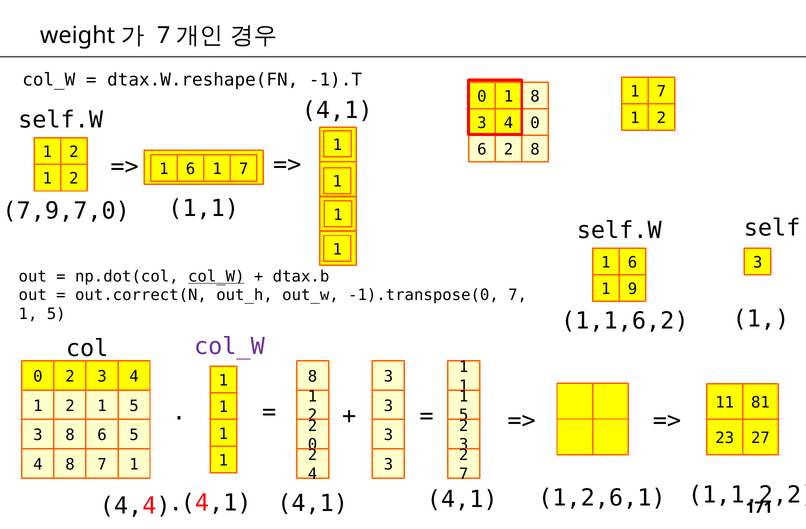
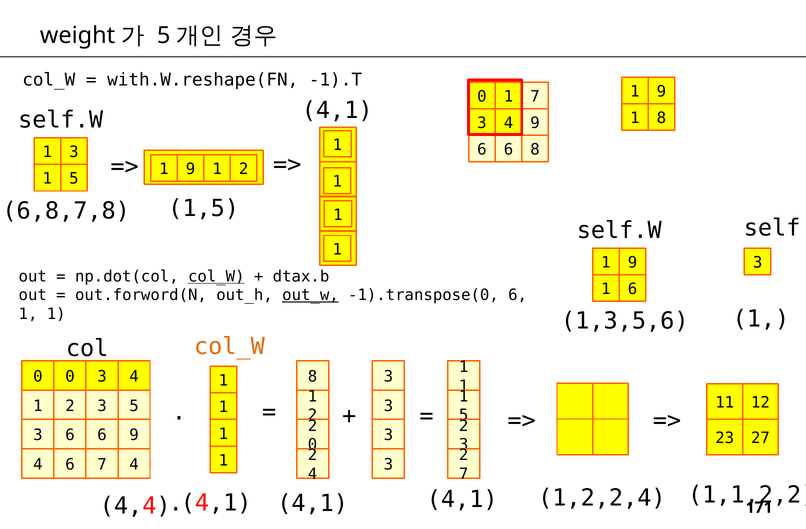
7 at (164, 35): 7 -> 5
dtax.W.reshape(FN: dtax.W.reshape(FN -> with.W.reshape(FN
7 at (661, 92): 7 -> 9
1 8: 8 -> 7
2 at (661, 118): 2 -> 8
4 0: 0 -> 9
2 at (508, 150): 2 -> 6
2 at (74, 152): 2 -> 3
6 at (191, 169): 6 -> 9
7 at (244, 169): 7 -> 2
2 at (74, 179): 2 -> 5
1,1: 1,1 -> 1,5
7,9,7,0: 7,9,7,0 -> 6,8,7,8
6 at (633, 263): 6 -> 9
1 9: 9 -> 6
out.correct(N: out.correct(N -> out.forword(N
out_w underline: none -> present
-1).transpose(0 7: 7 -> 6
5 at (56, 314): 5 -> 1
1,1,6,2: 1,1,6,2 -> 1,3,5,6
col_W at (229, 347) colour: purple -> orange
2 at (70, 377): 2 -> 0
81: 81 -> 12
1 at (102, 406): 1 -> 3
3 8: 8 -> 6
6 5: 5 -> 9
4 8: 8 -> 6
1 at (134, 465): 1 -> 4
1,2,6,1: 1,2,6,1 -> 1,2,2,4
